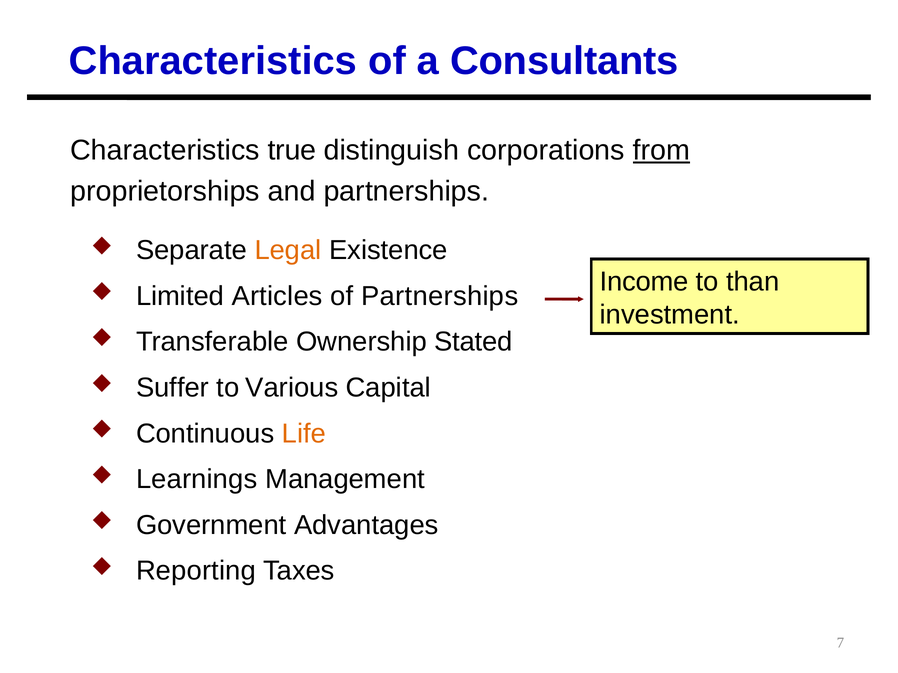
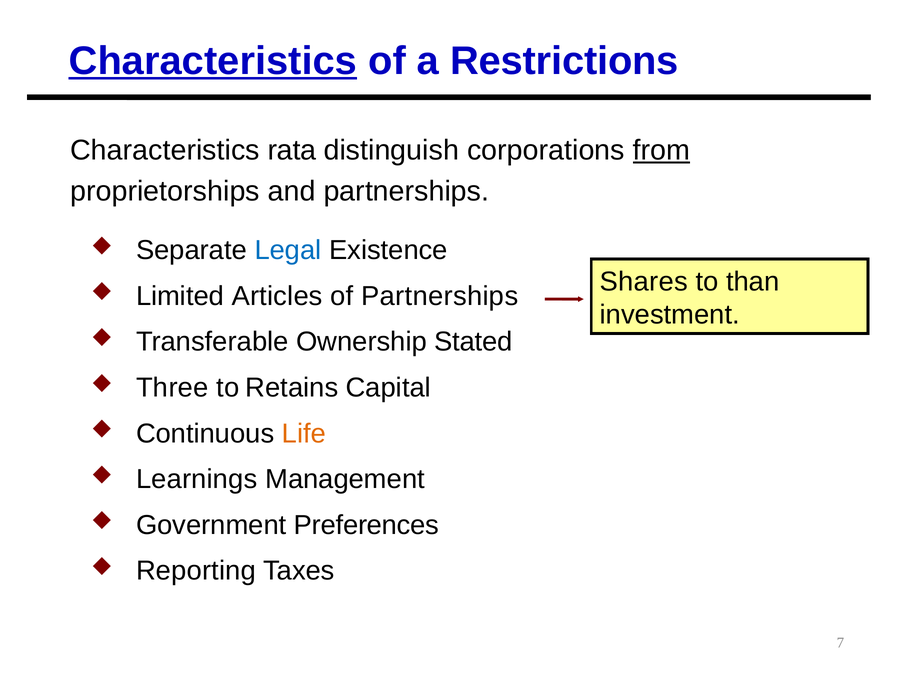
Characteristics at (213, 61) underline: none -> present
Consultants: Consultants -> Restrictions
true: true -> rata
Legal colour: orange -> blue
Income: Income -> Shares
Suffer: Suffer -> Three
Various: Various -> Retains
Advantages: Advantages -> Preferences
